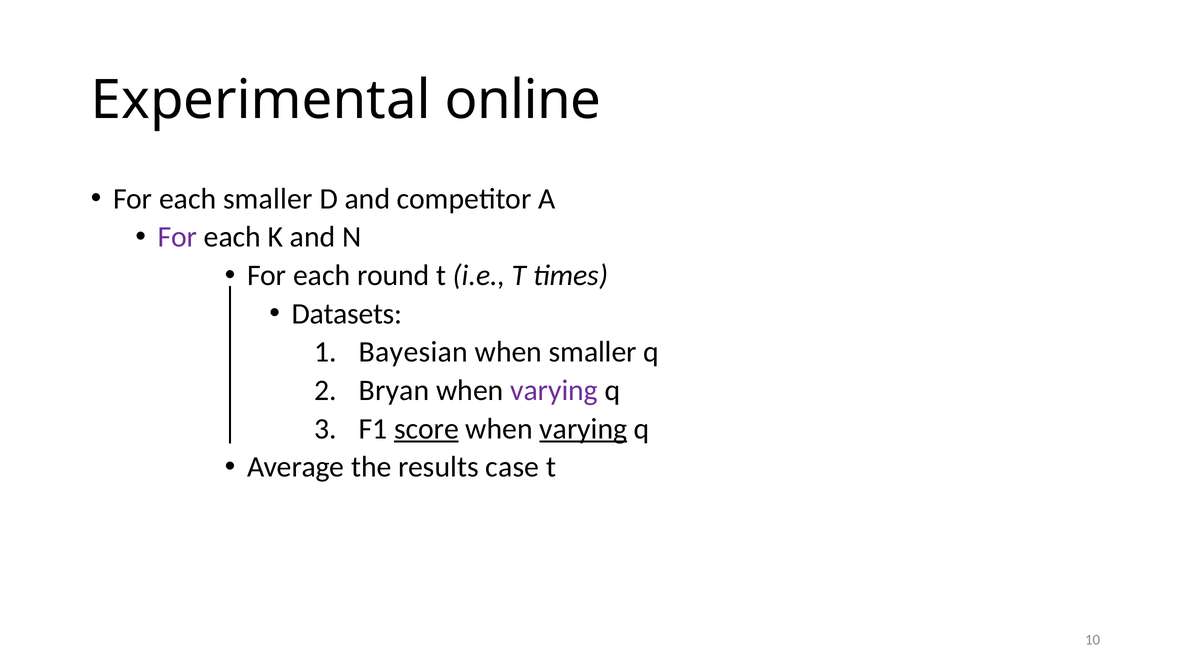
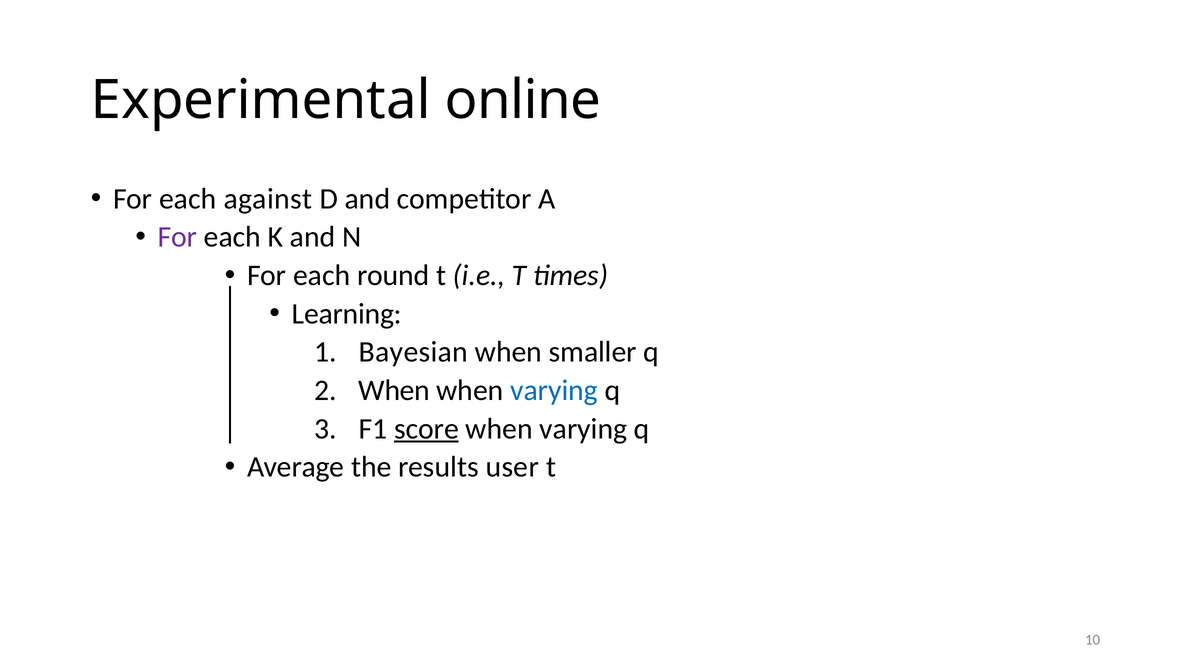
each smaller: smaller -> against
Datasets: Datasets -> Learning
Bryan at (394, 390): Bryan -> When
varying at (554, 390) colour: purple -> blue
varying at (583, 429) underline: present -> none
case: case -> user
